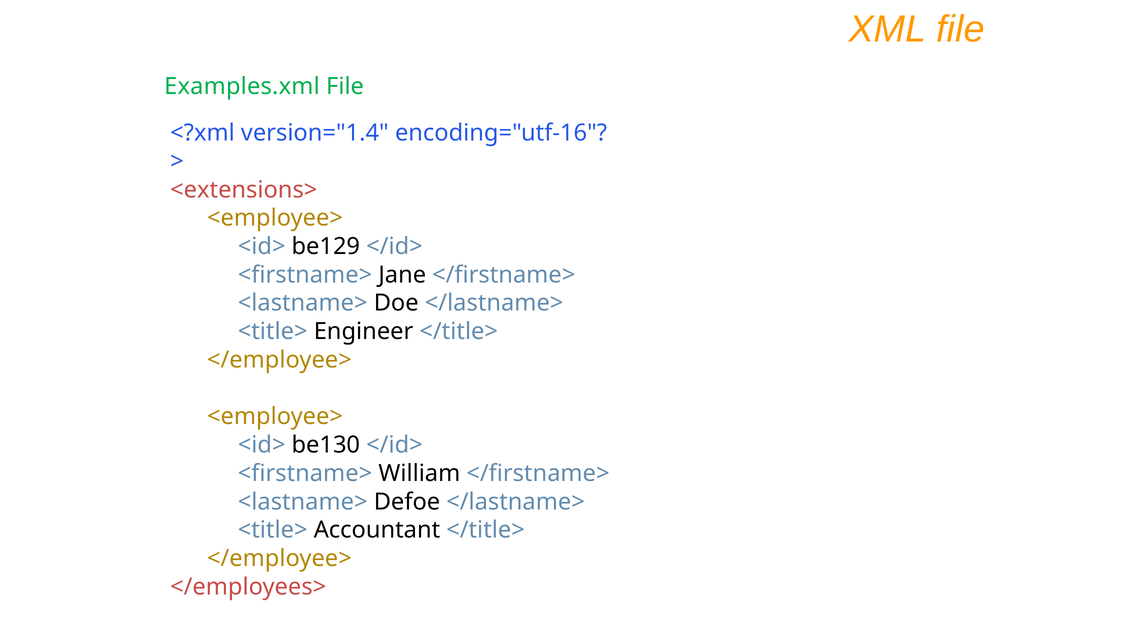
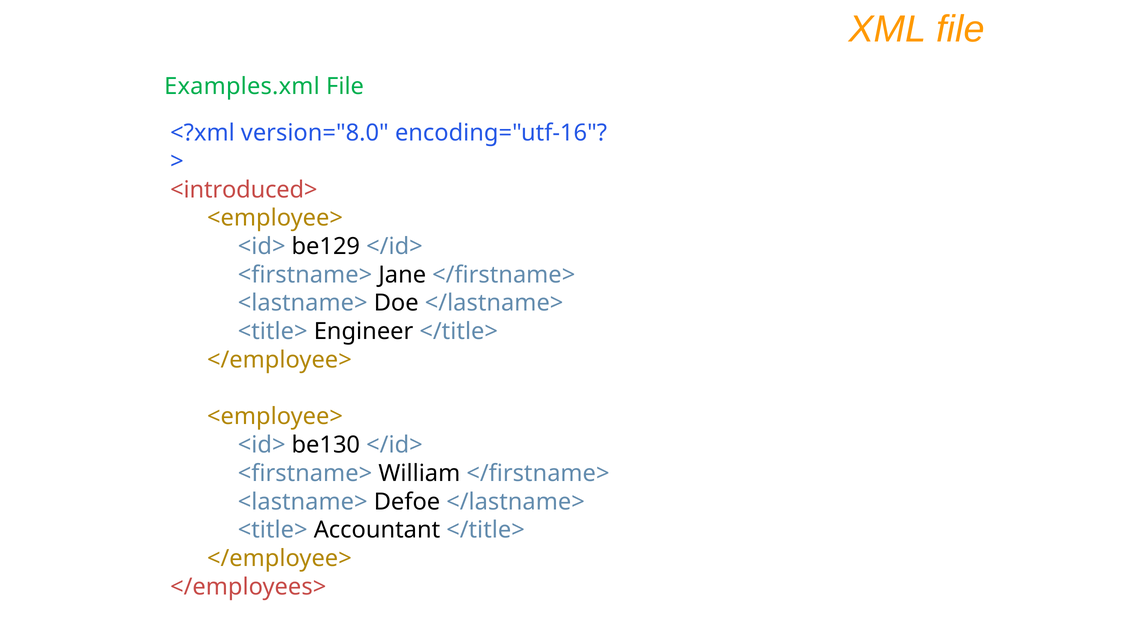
version="1.4: version="1.4 -> version="8.0
<extensions>: <extensions> -> <introduced>
